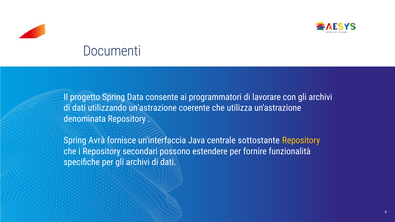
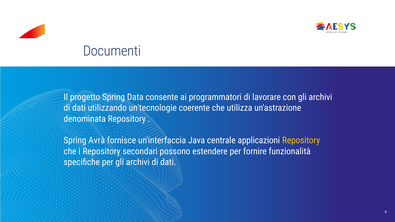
utilizzando un'astrazione: un'astrazione -> un'tecnologie
sottostante: sottostante -> applicazioni
